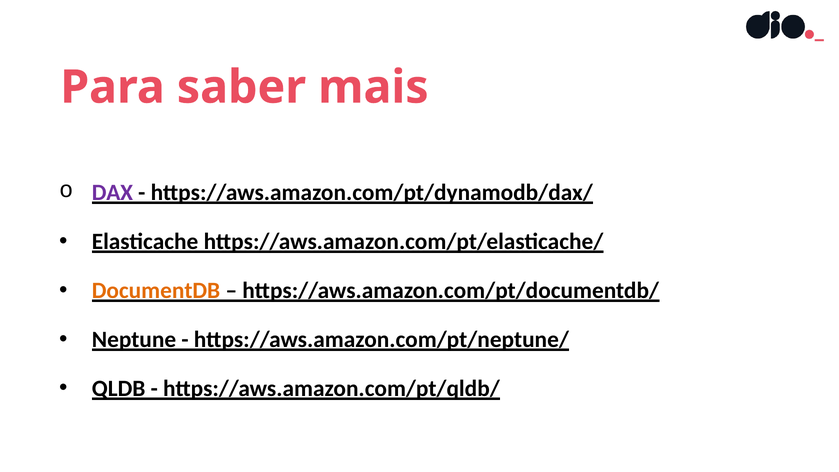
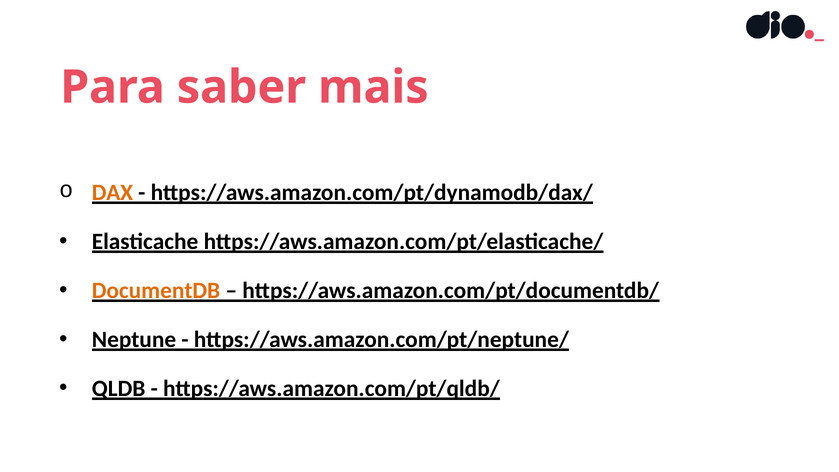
DAX colour: purple -> orange
